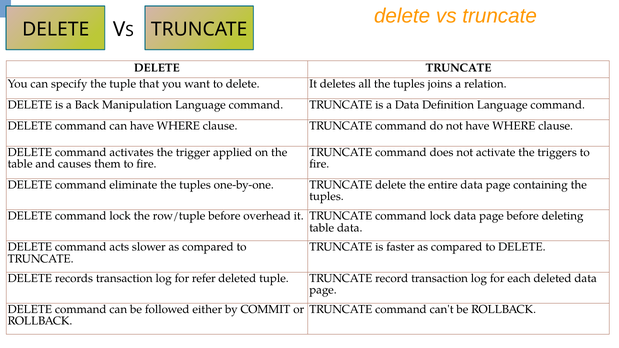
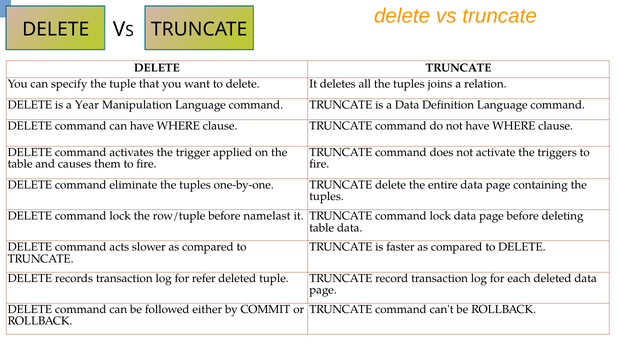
Back: Back -> Year
overhead: overhead -> namelast
